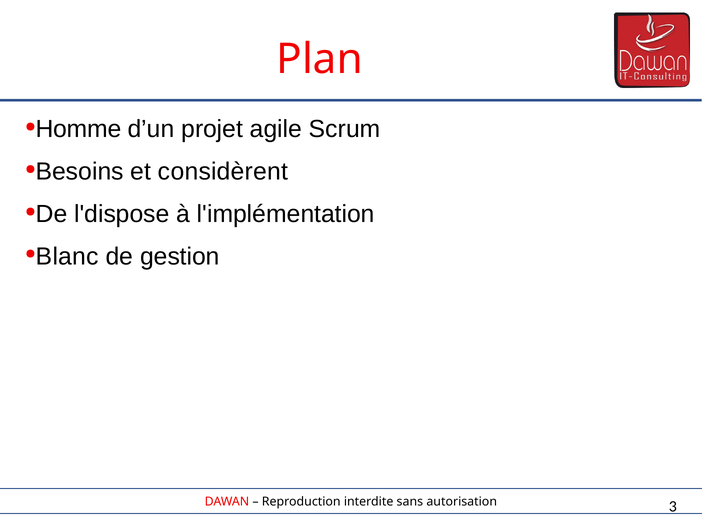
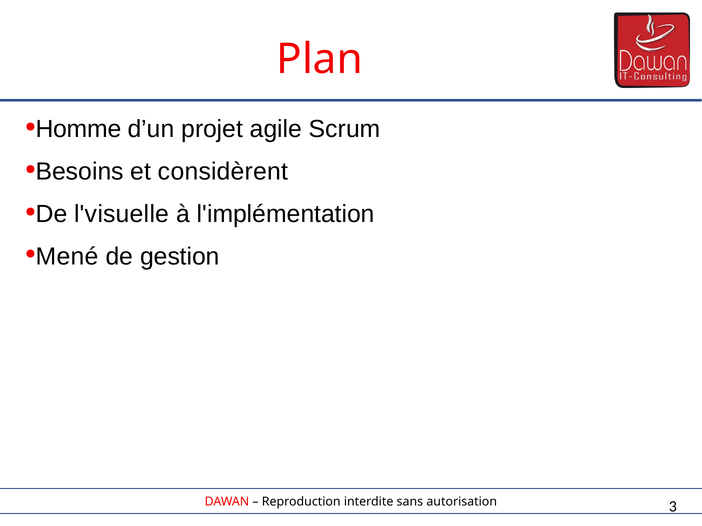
l'dispose: l'dispose -> l'visuelle
Blanc: Blanc -> Mené
